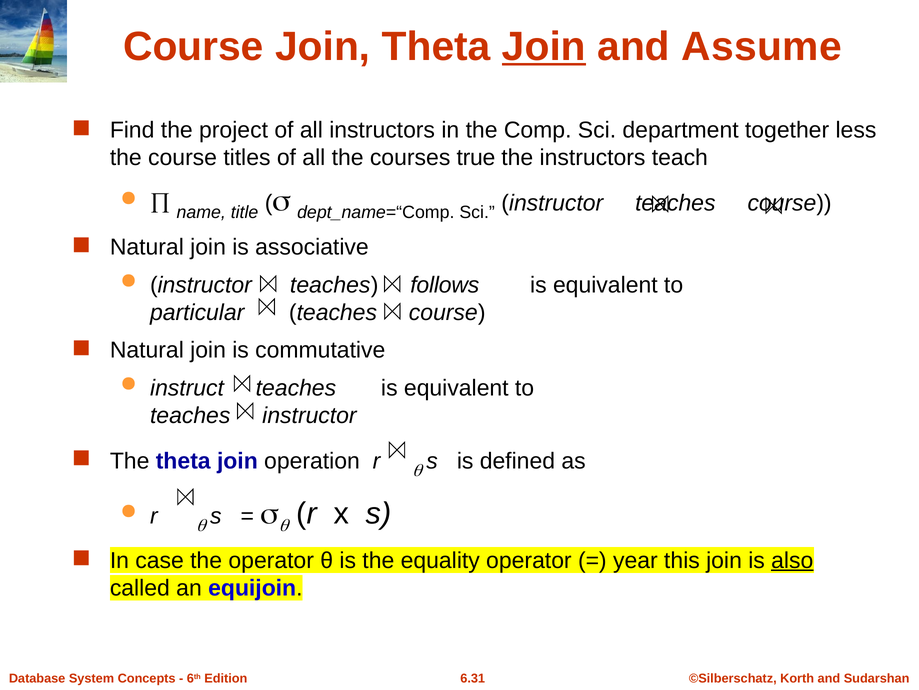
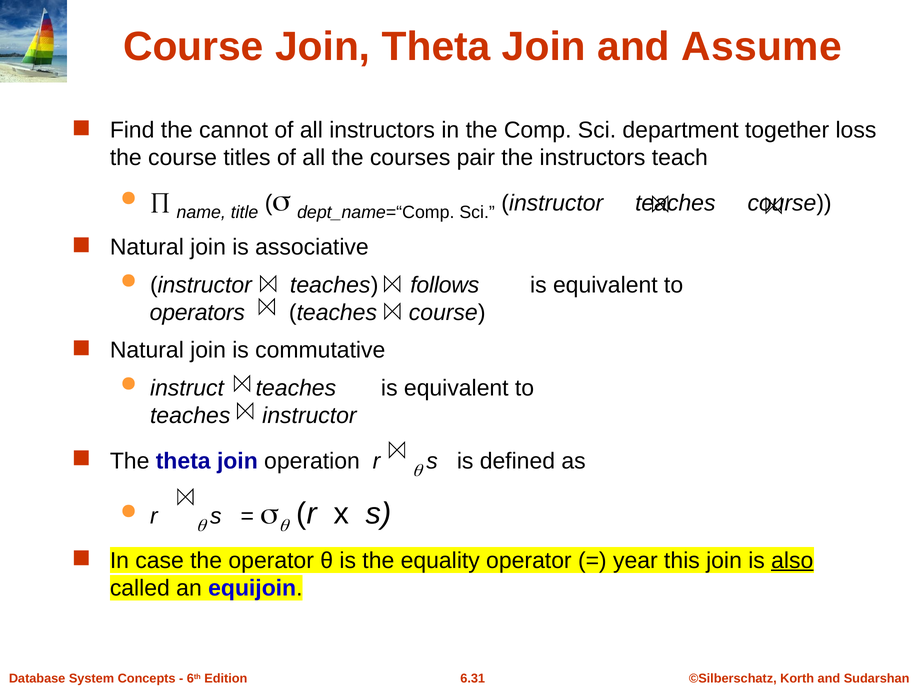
Join at (544, 47) underline: present -> none
project: project -> cannot
less: less -> loss
true: true -> pair
particular: particular -> operators
